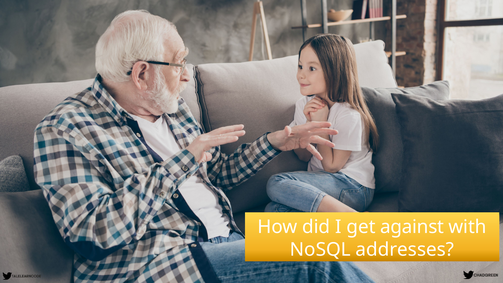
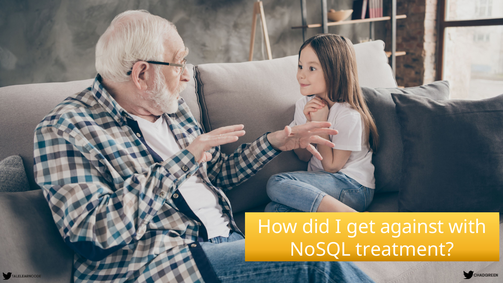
addresses: addresses -> treatment
